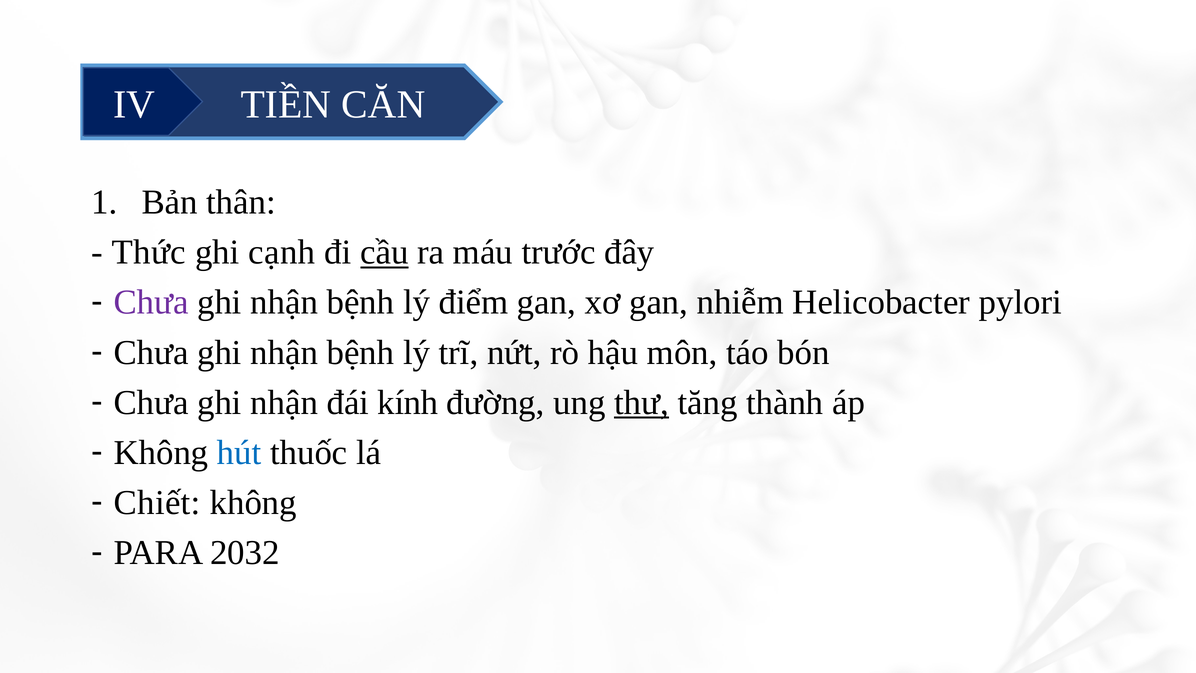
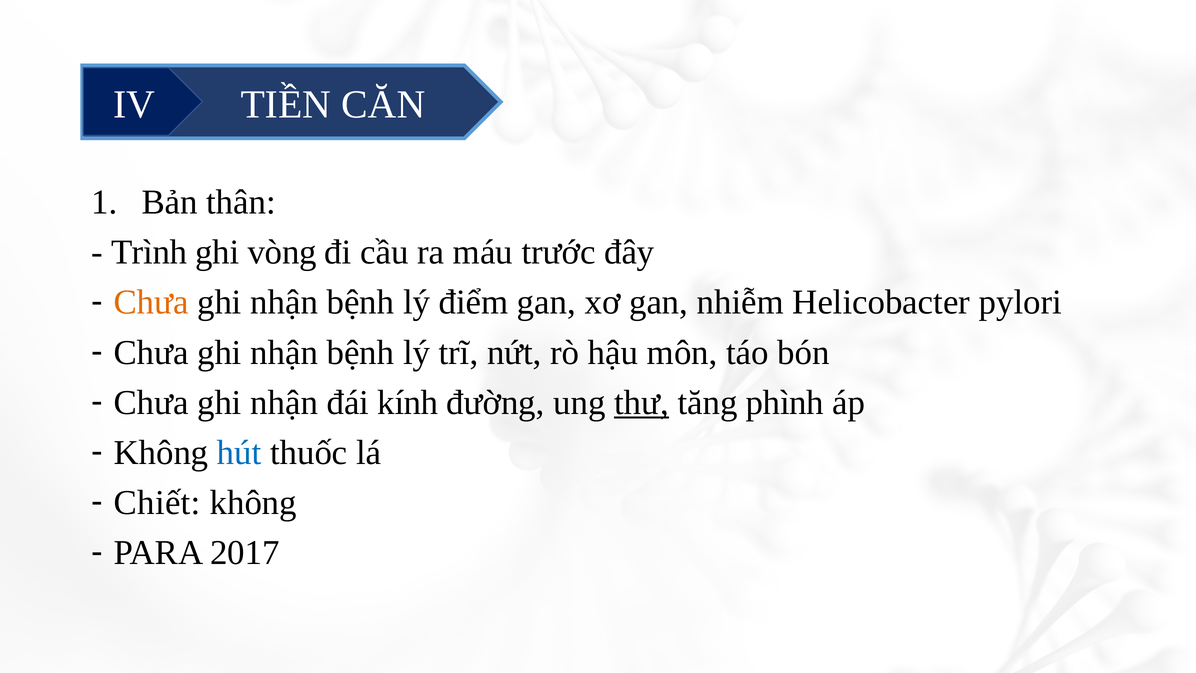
Thức: Thức -> Trình
cạnh: cạnh -> vòng
cầu underline: present -> none
Chưa at (151, 302) colour: purple -> orange
thành: thành -> phình
2032: 2032 -> 2017
